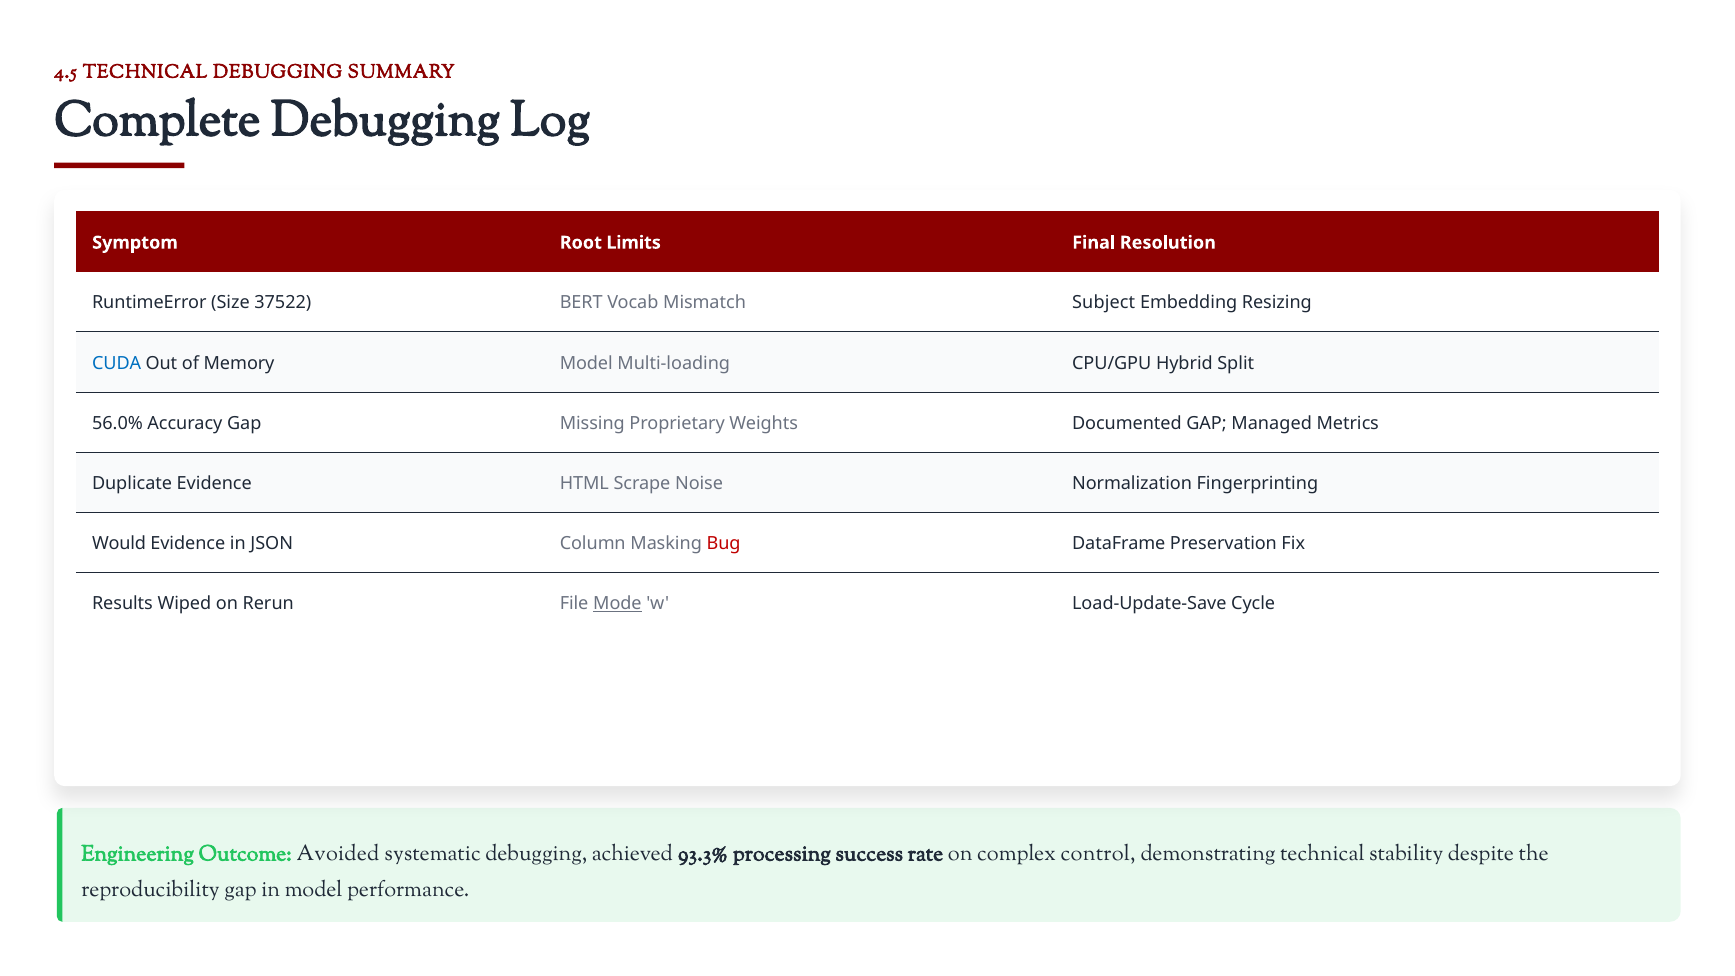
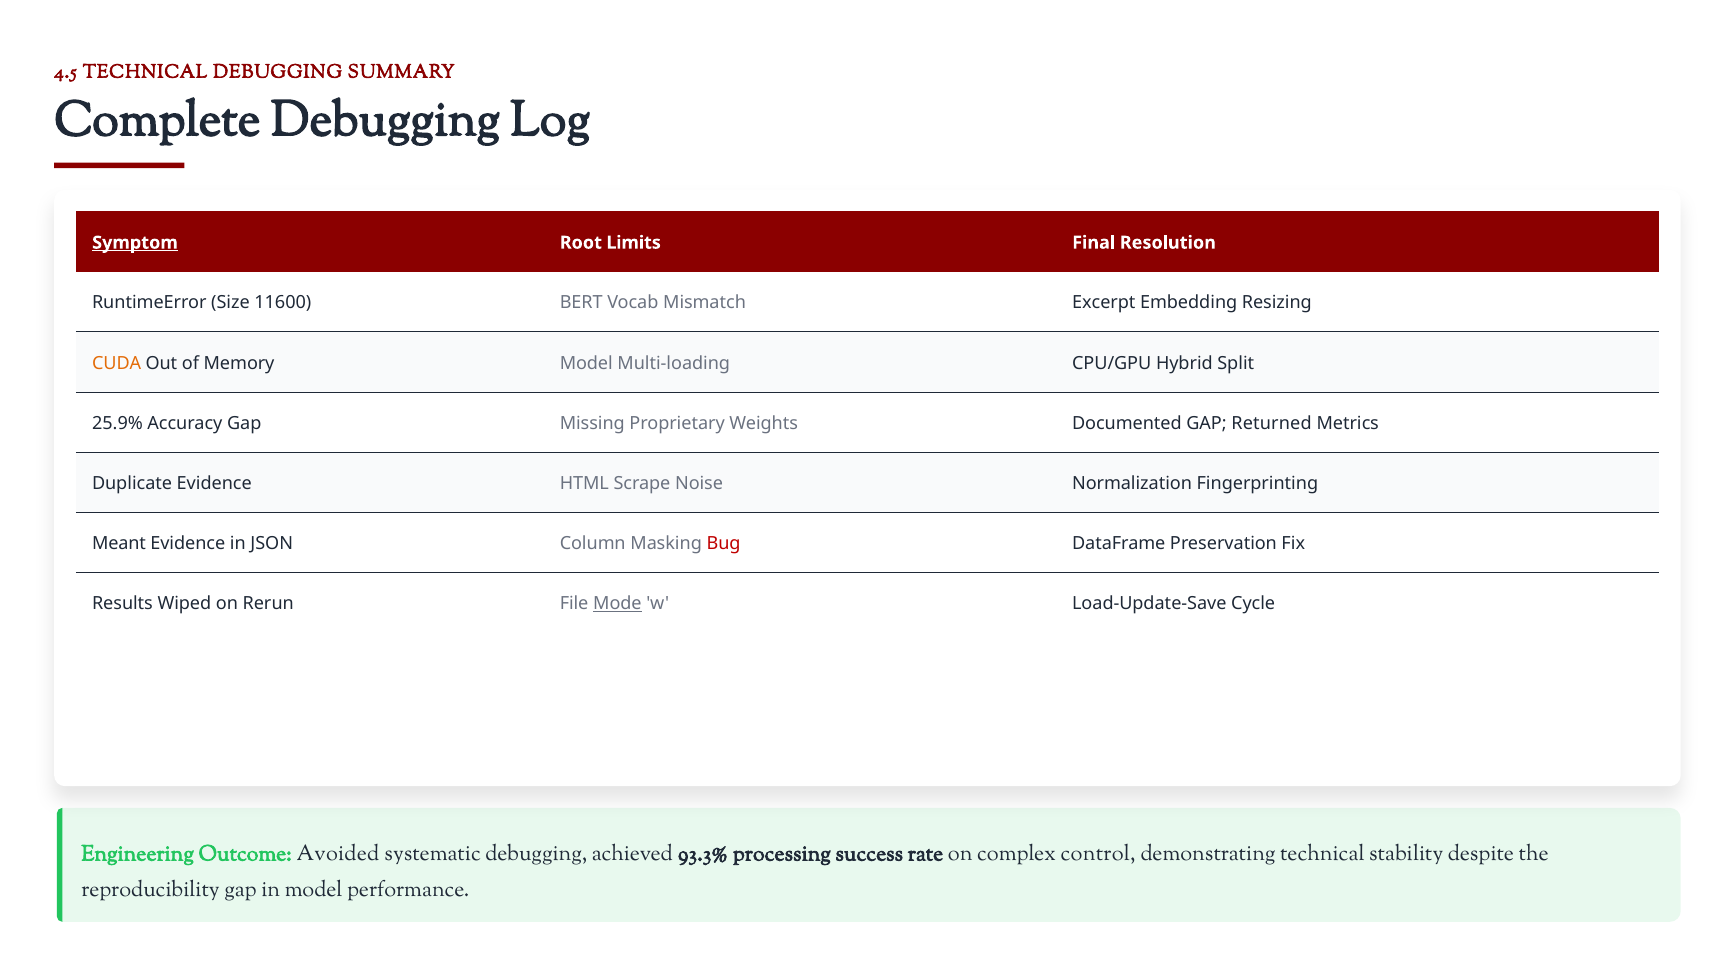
Symptom underline: none -> present
37522: 37522 -> 11600
Subject: Subject -> Excerpt
CUDA colour: blue -> orange
56.0%: 56.0% -> 25.9%
Managed: Managed -> Returned
Would: Would -> Meant
